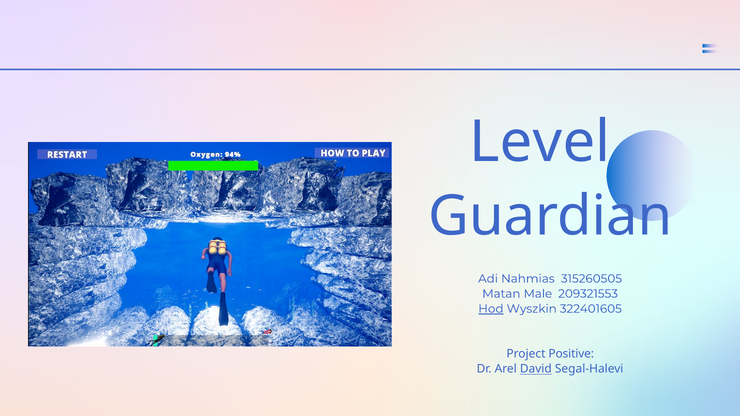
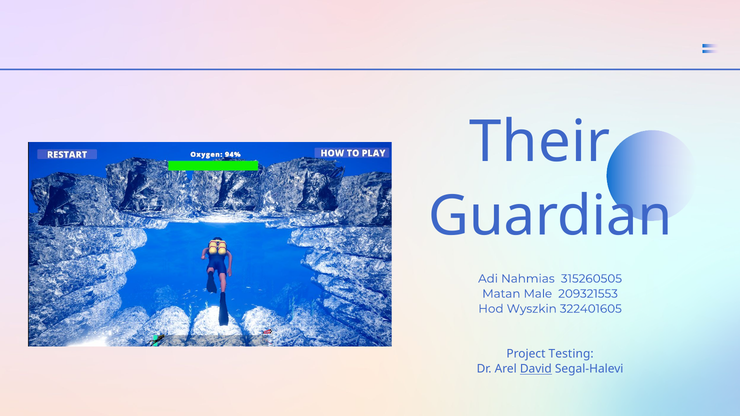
Level: Level -> Their
Hod underline: present -> none
Positive: Positive -> Testing
